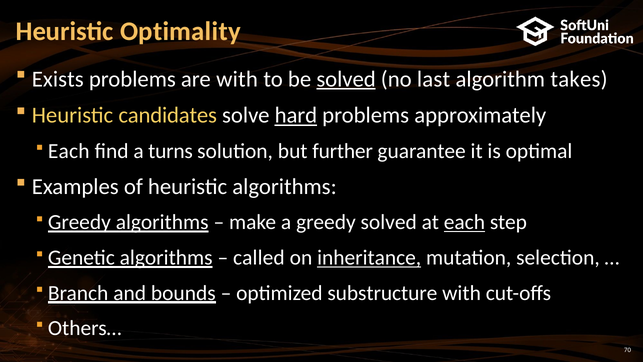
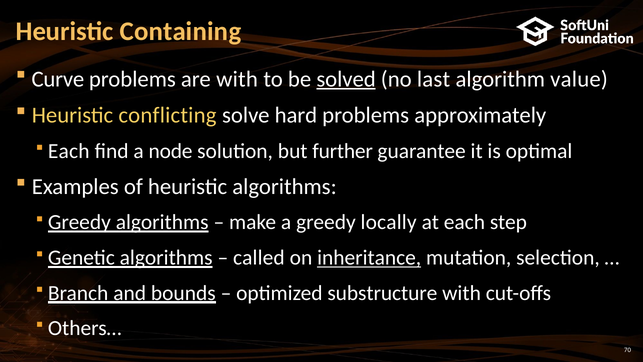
Optimality: Optimality -> Containing
Exists: Exists -> Curve
takes: takes -> value
candidates: candidates -> conflicting
hard underline: present -> none
turns: turns -> node
greedy solved: solved -> locally
each at (464, 222) underline: present -> none
